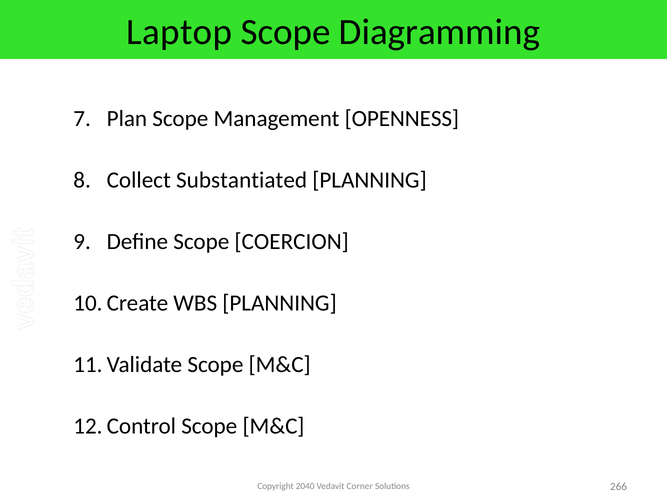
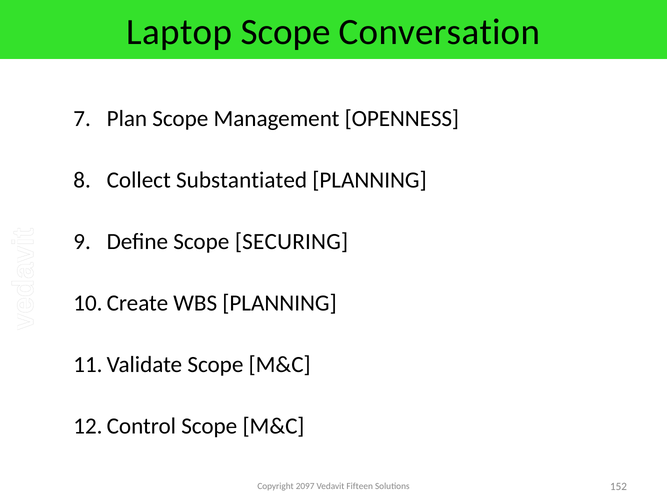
Diagramming: Diagramming -> Conversation
COERCION: COERCION -> SECURING
2040: 2040 -> 2097
Corner: Corner -> Fifteen
266: 266 -> 152
